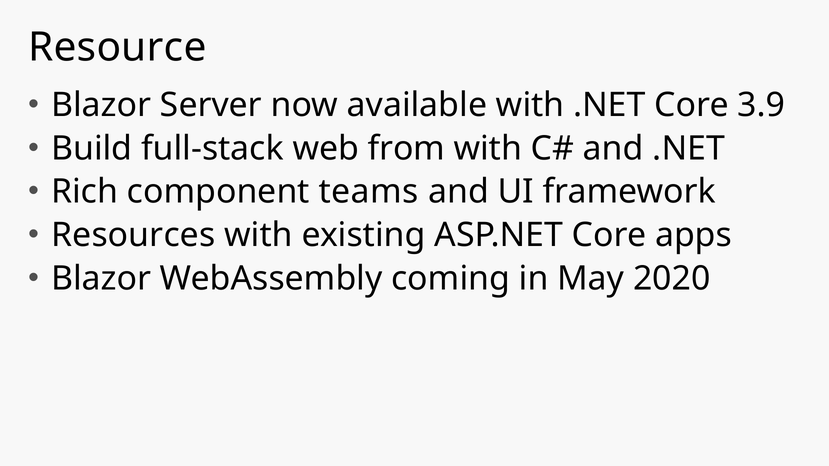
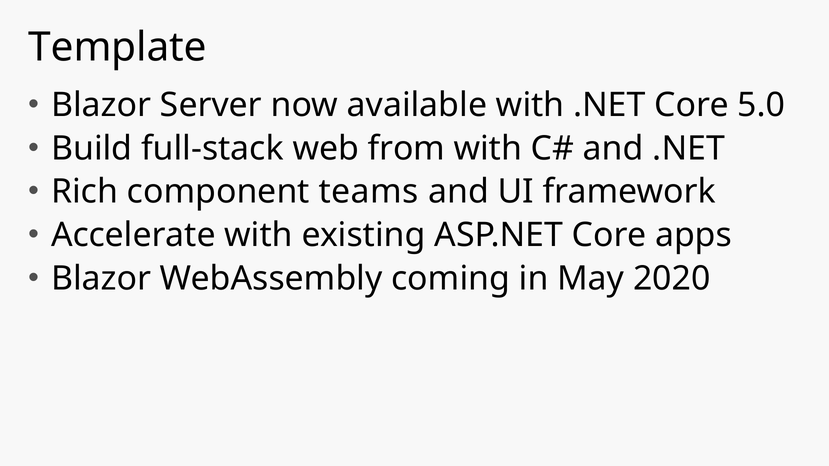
Resource: Resource -> Template
3.9: 3.9 -> 5.0
Resources: Resources -> Accelerate
